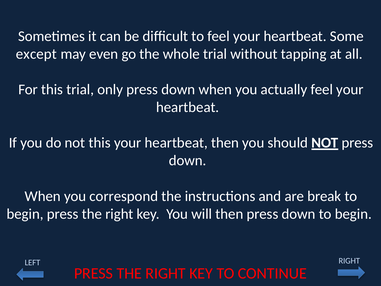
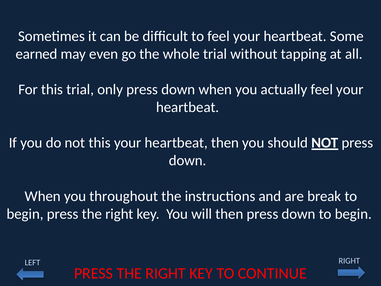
except: except -> earned
correspond: correspond -> throughout
